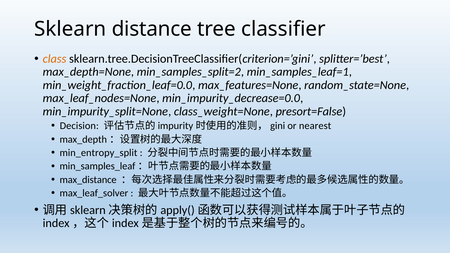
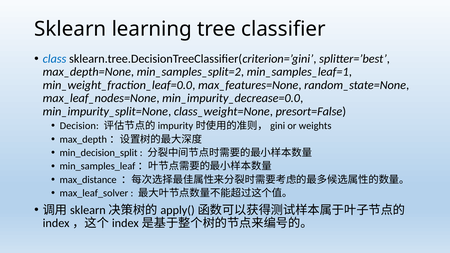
distance: distance -> learning
class colour: orange -> blue
nearest: nearest -> weights
min_entropy_split: min_entropy_split -> min_decision_split
